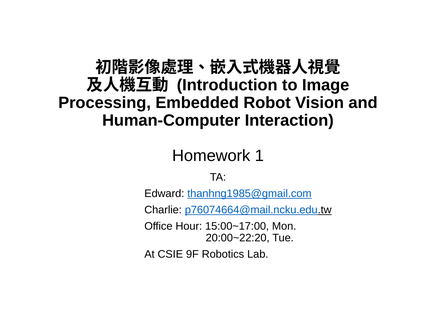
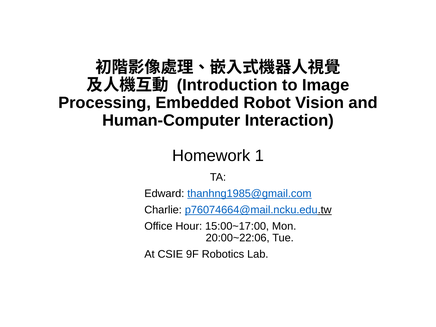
20:00~22:20: 20:00~22:20 -> 20:00~22:06
